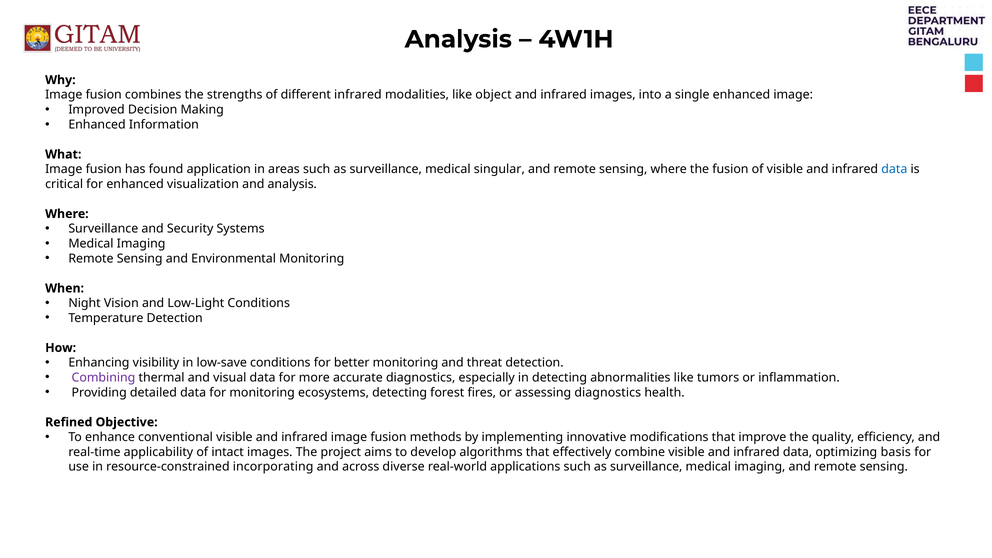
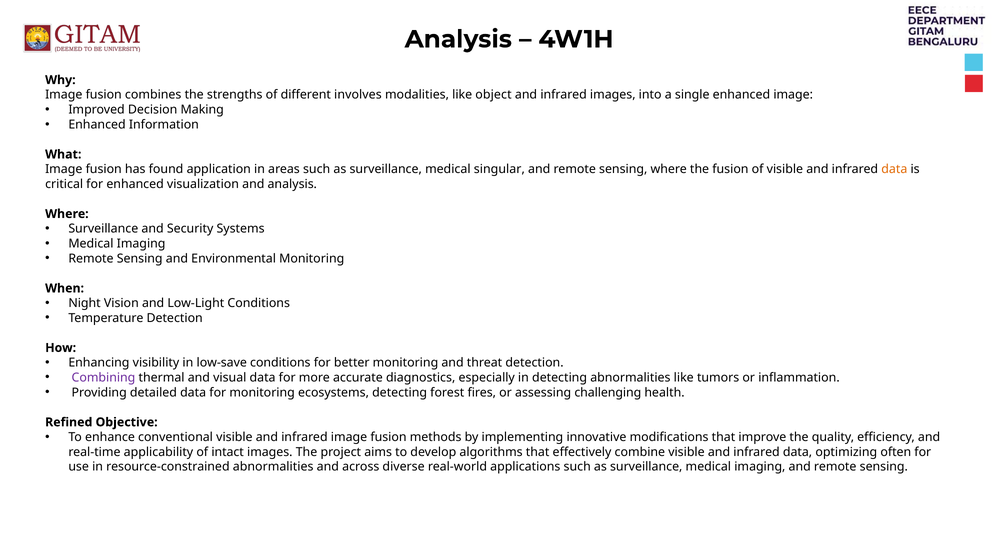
different infrared: infrared -> involves
data at (894, 169) colour: blue -> orange
assessing diagnostics: diagnostics -> challenging
basis: basis -> often
resource-constrained incorporating: incorporating -> abnormalities
